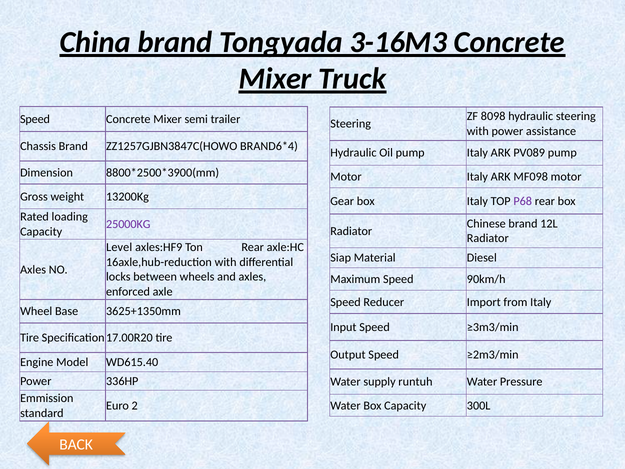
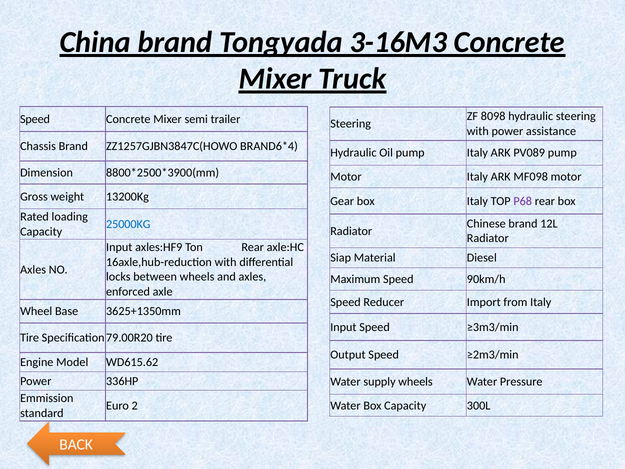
25000KG colour: purple -> blue
Level at (119, 247): Level -> Input
17.00R20: 17.00R20 -> 79.00R20
WD615.40: WD615.40 -> WD615.62
supply runtuh: runtuh -> wheels
